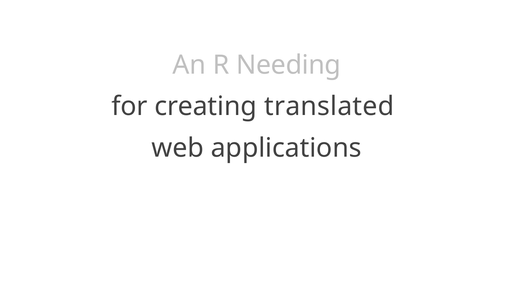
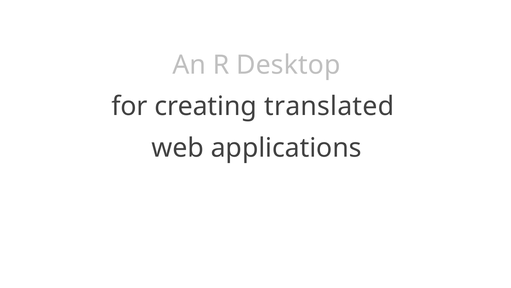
R Needing: Needing -> Desktop
